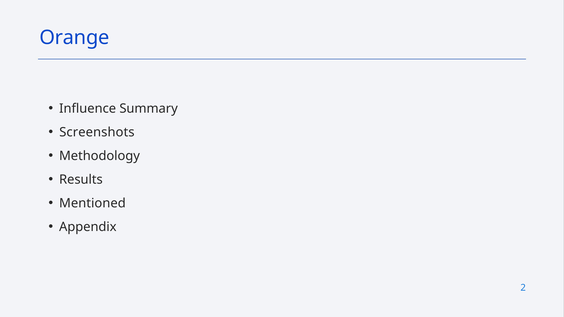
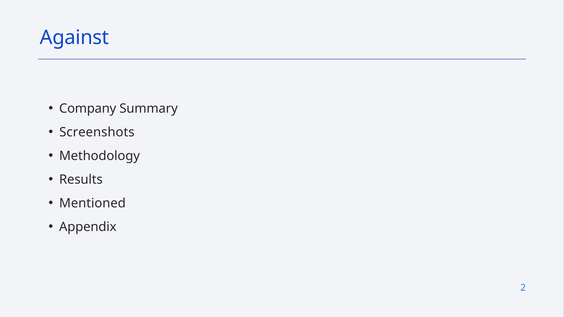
Orange: Orange -> Against
Influence: Influence -> Company
